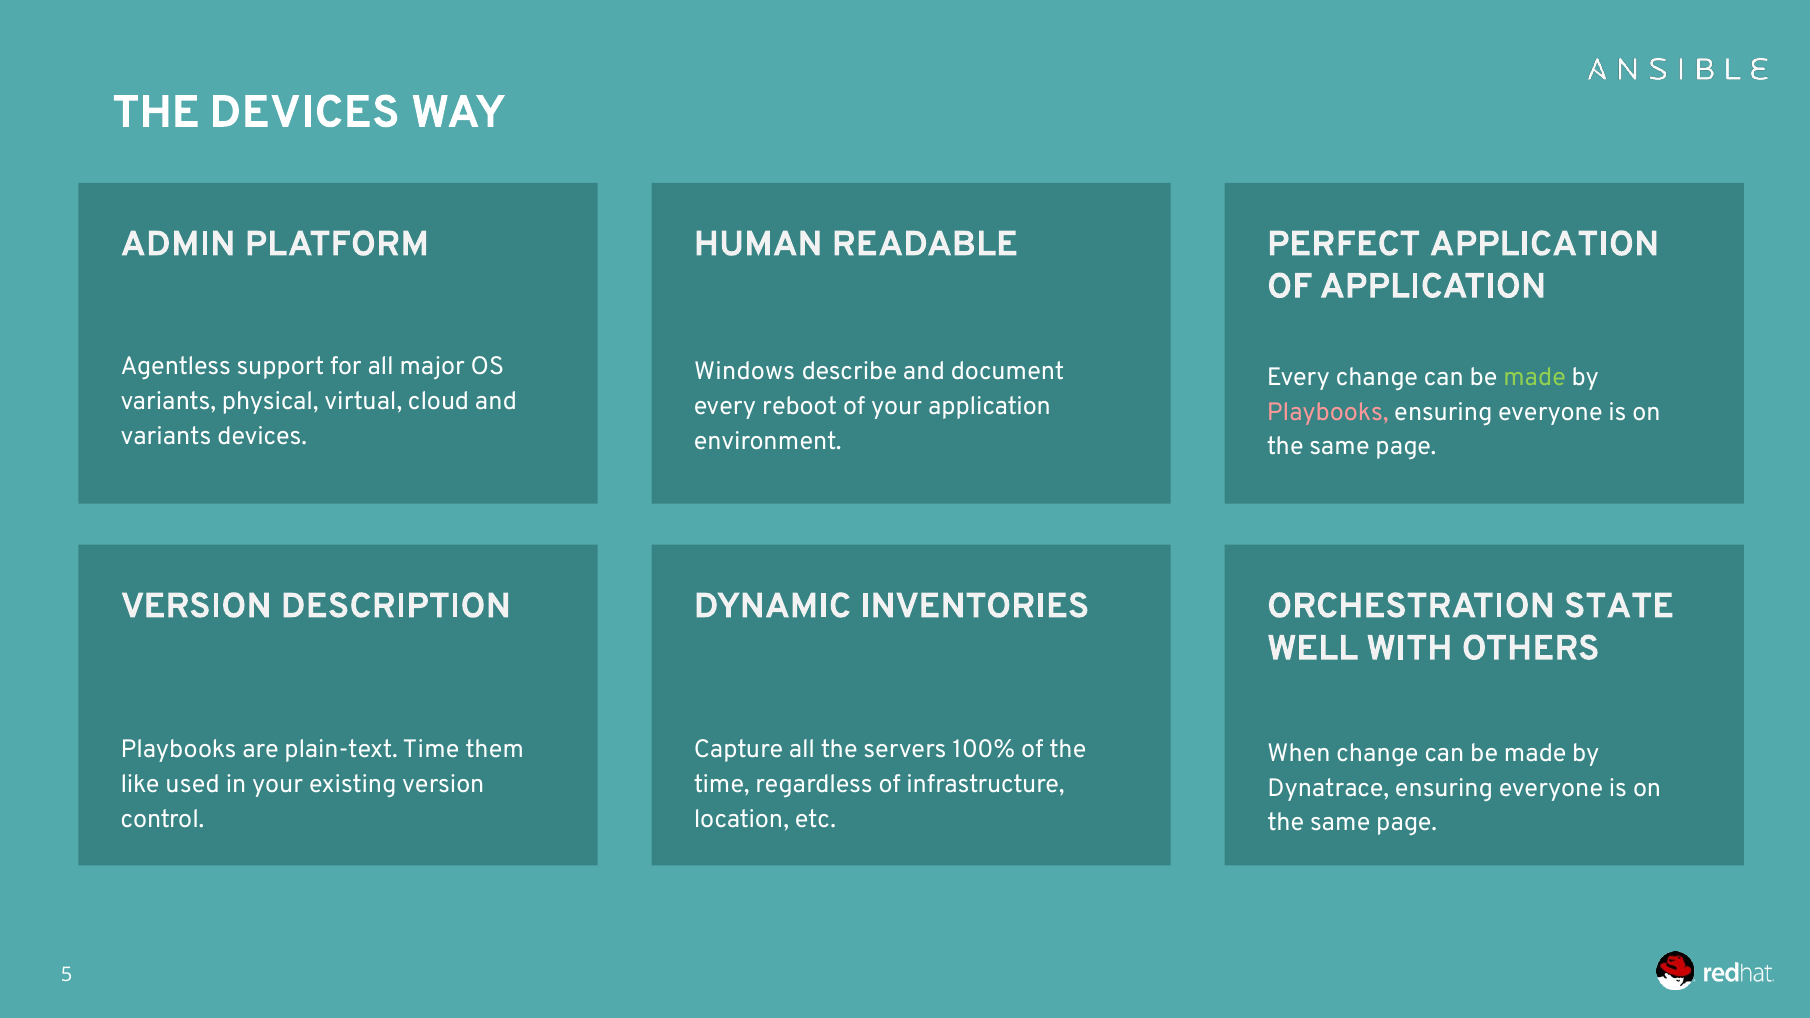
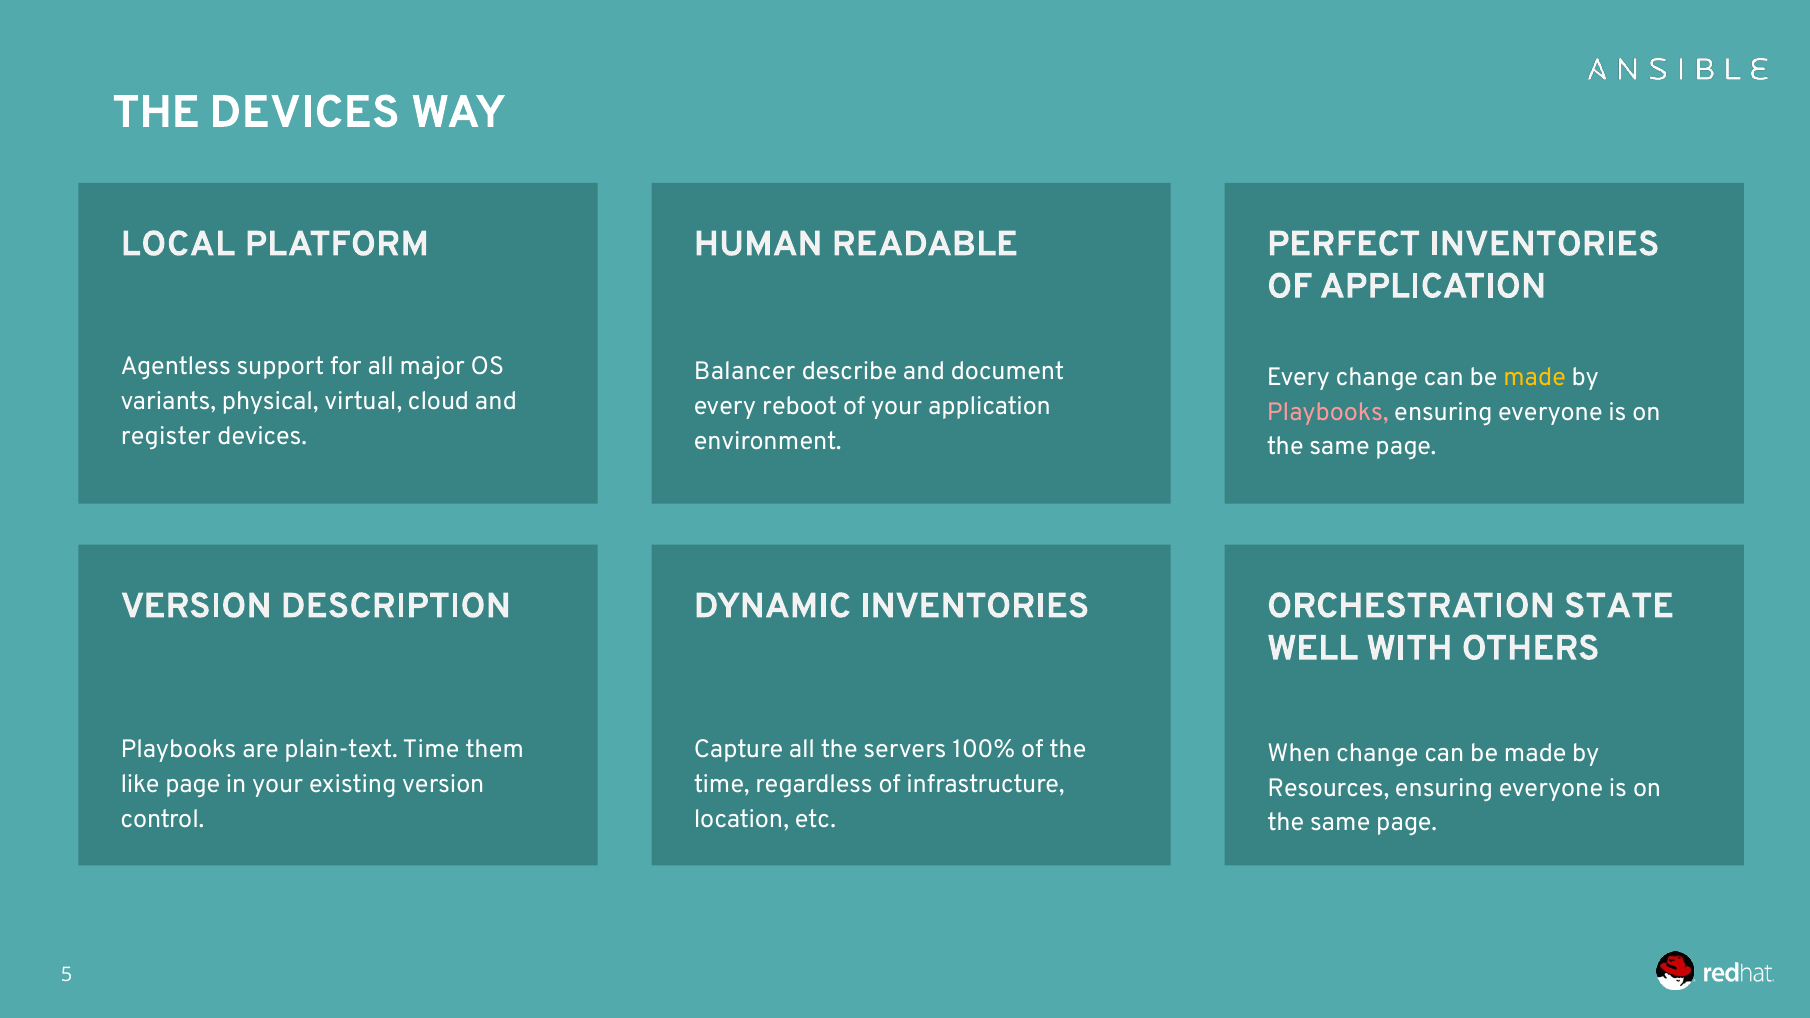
ADMIN: ADMIN -> LOCAL
PERFECT APPLICATION: APPLICATION -> INVENTORIES
Windows: Windows -> Balancer
made at (1535, 377) colour: light green -> yellow
variants at (166, 436): variants -> register
like used: used -> page
Dynatrace: Dynatrace -> Resources
